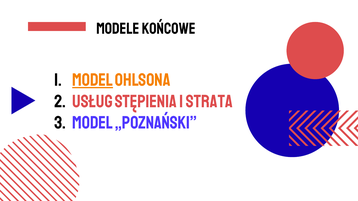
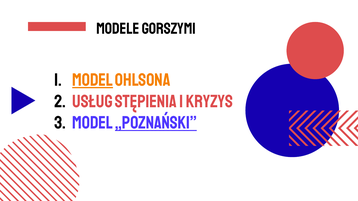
końcowe: końcowe -> gorszymi
strata: strata -> kryzys
„poznański underline: none -> present
